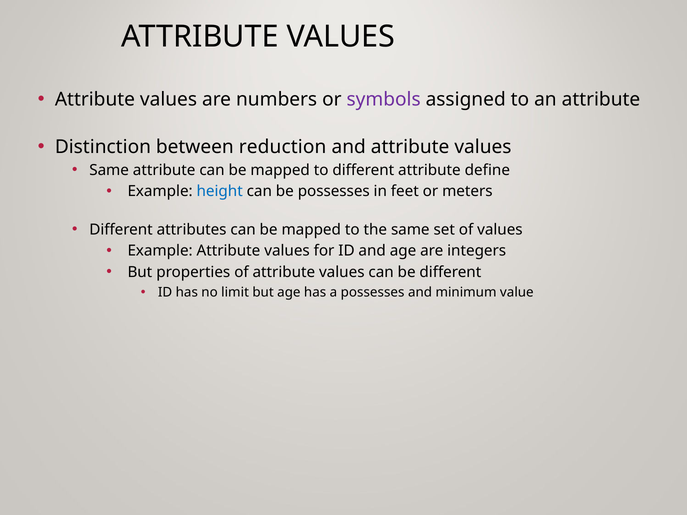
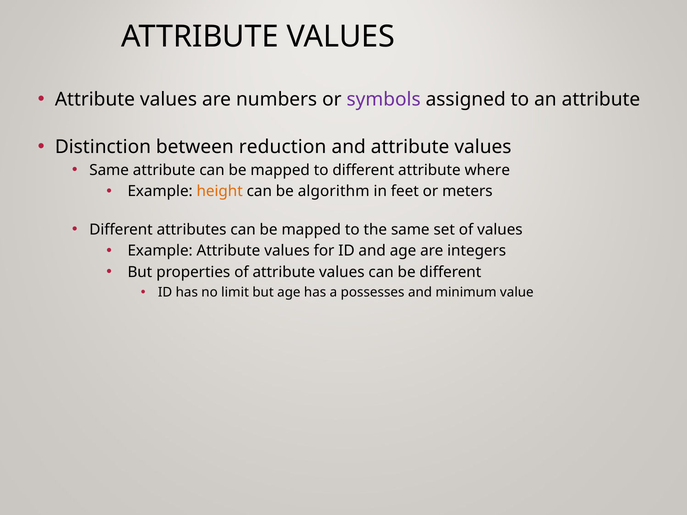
define: define -> where
height colour: blue -> orange
be possesses: possesses -> algorithm
